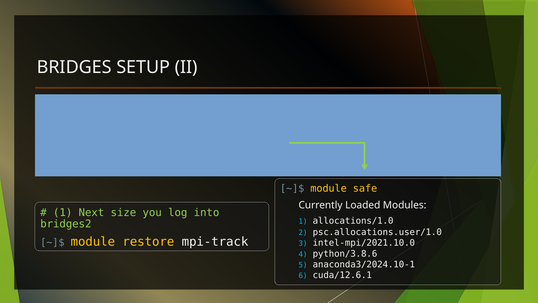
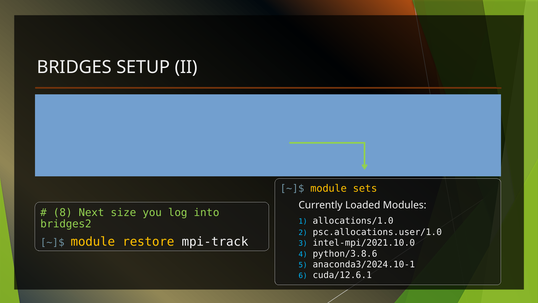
safe: safe -> sets
1 at (63, 212): 1 -> 8
